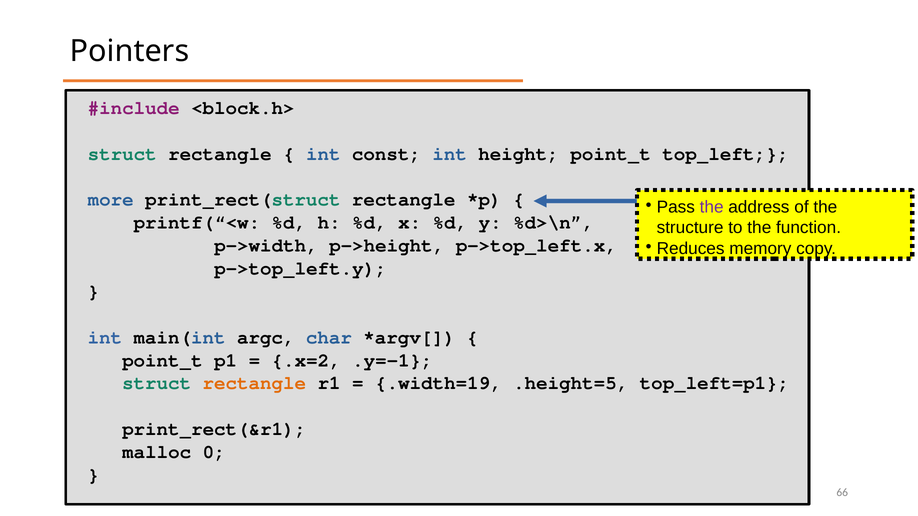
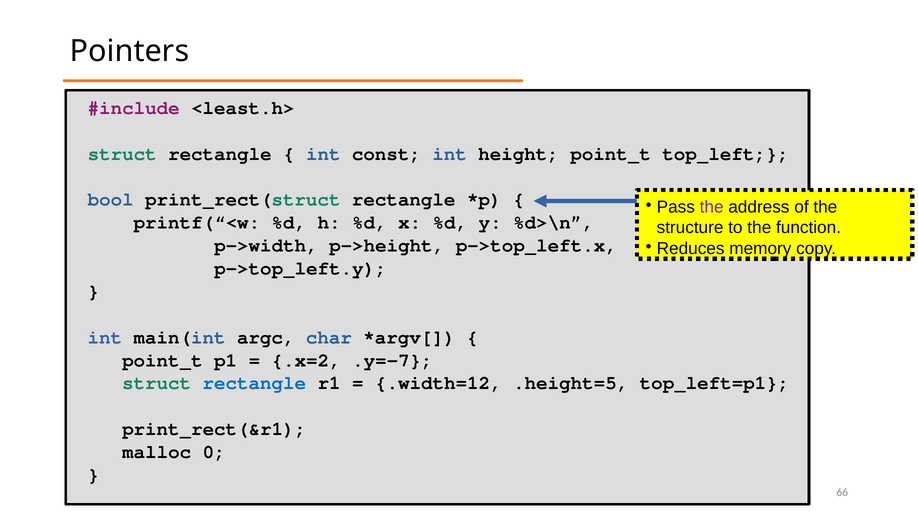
<block.h>: <block.h> -> <least.h>
more: more -> bool
.y=-1: .y=-1 -> .y=-7
rectangle at (254, 383) colour: orange -> blue
.width=19: .width=19 -> .width=12
